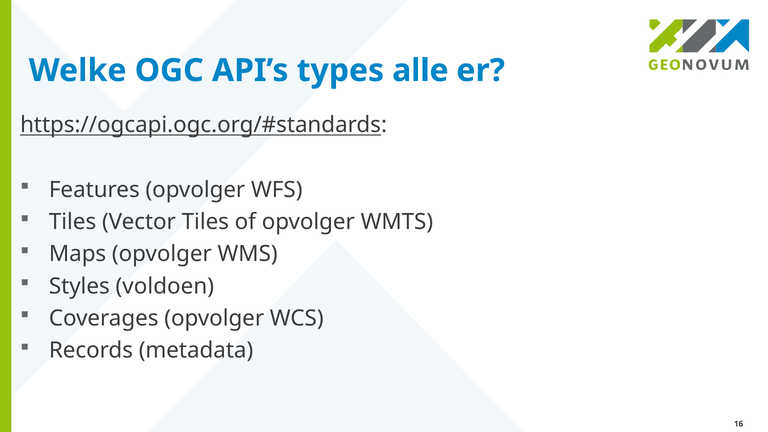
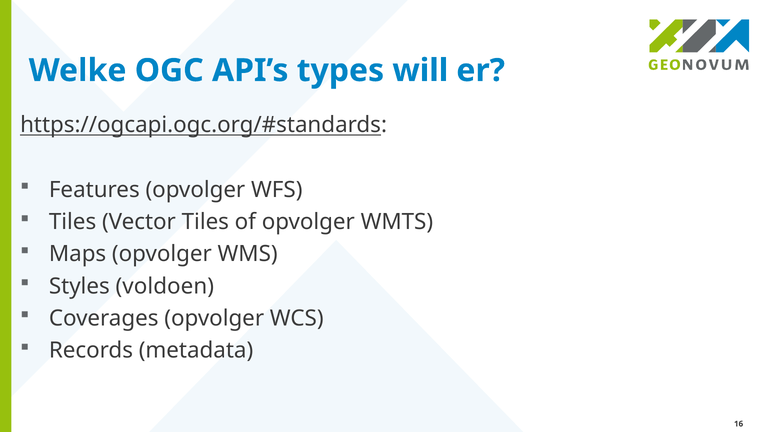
alle: alle -> will
